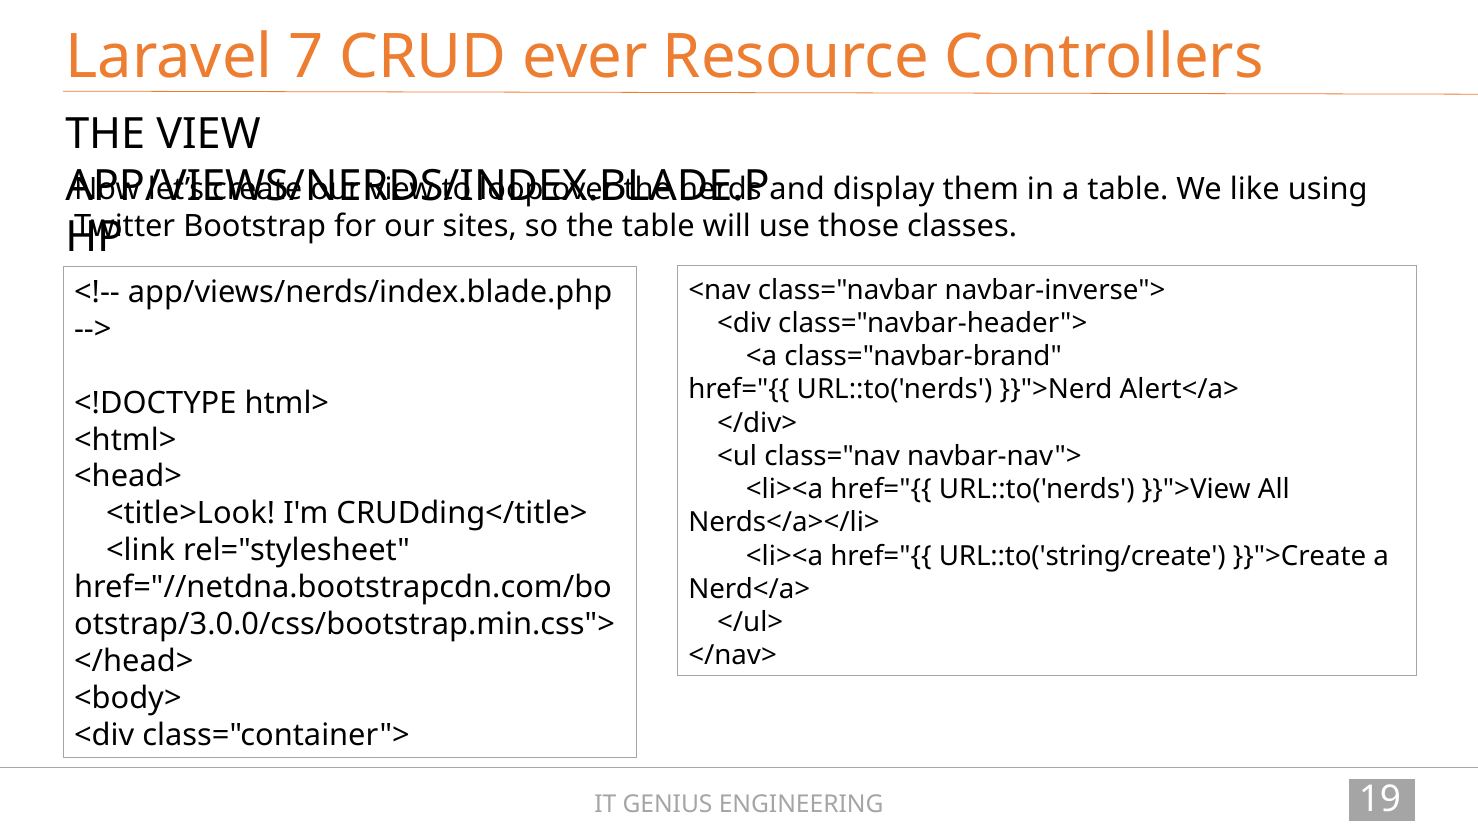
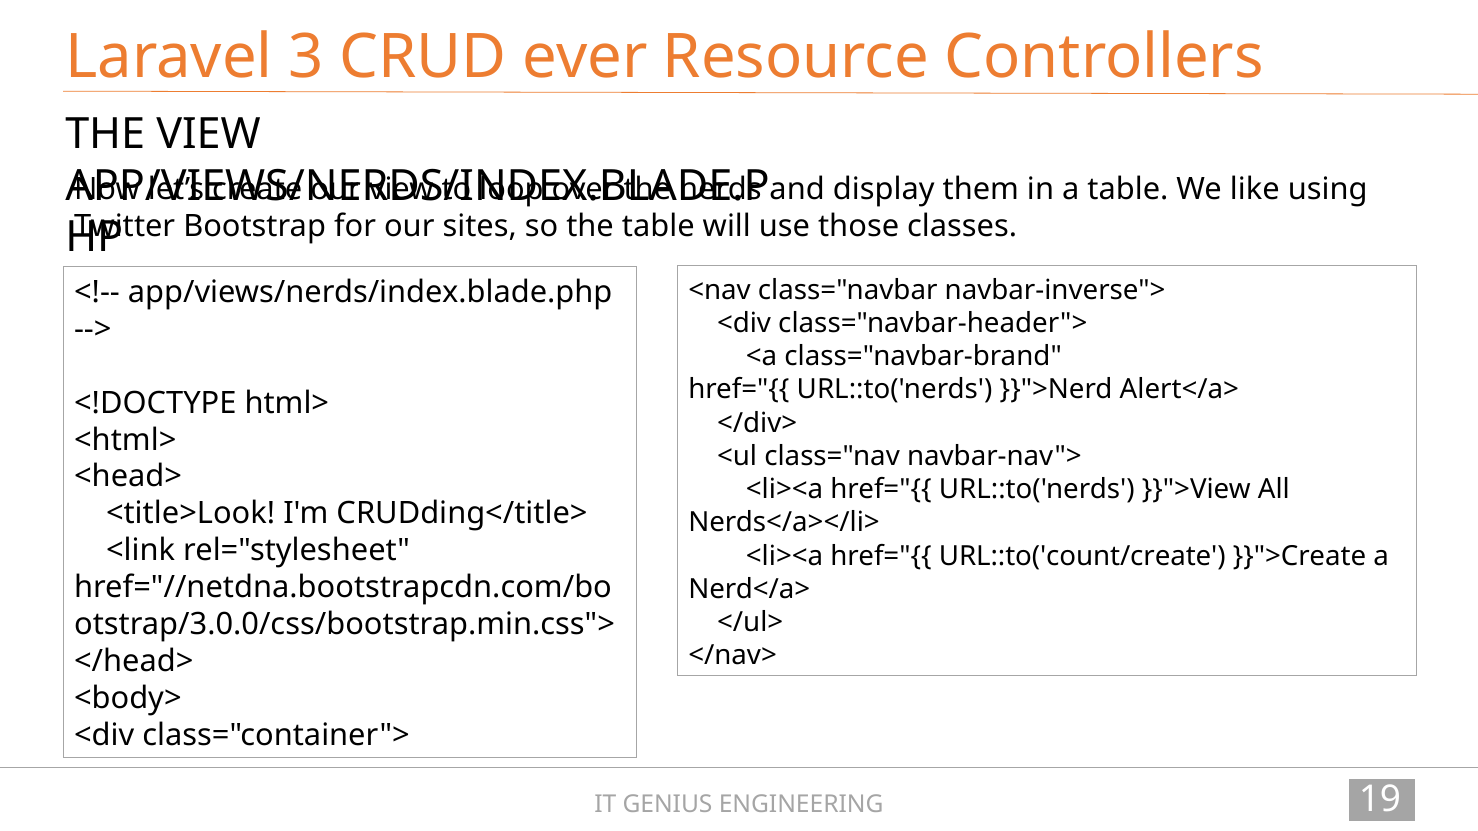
7: 7 -> 3
URL::to('string/create: URL::to('string/create -> URL::to('count/create
